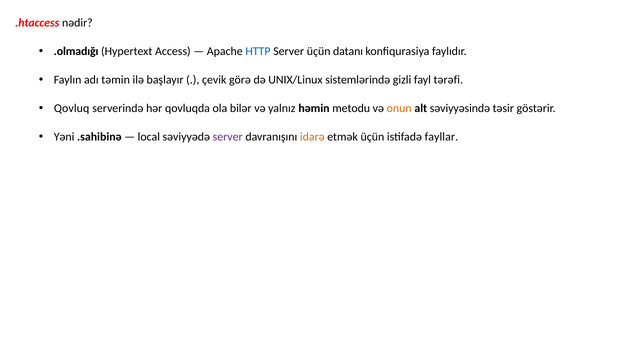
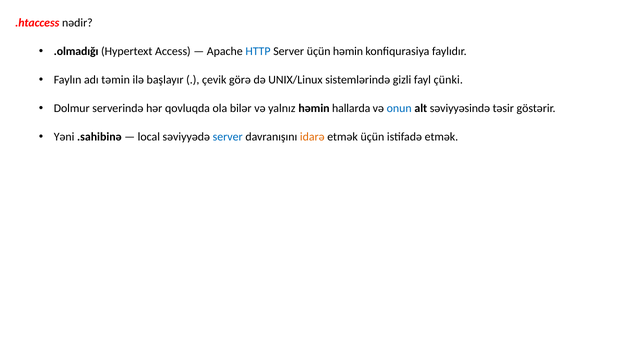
üçün datanı: datanı -> həmin
tərəfi: tərəfi -> çünki
Qovluq: Qovluq -> Dolmur
metodu: metodu -> hallarda
onun colour: orange -> blue
server at (228, 137) colour: purple -> blue
istifadə fayllar: fayllar -> etmək
